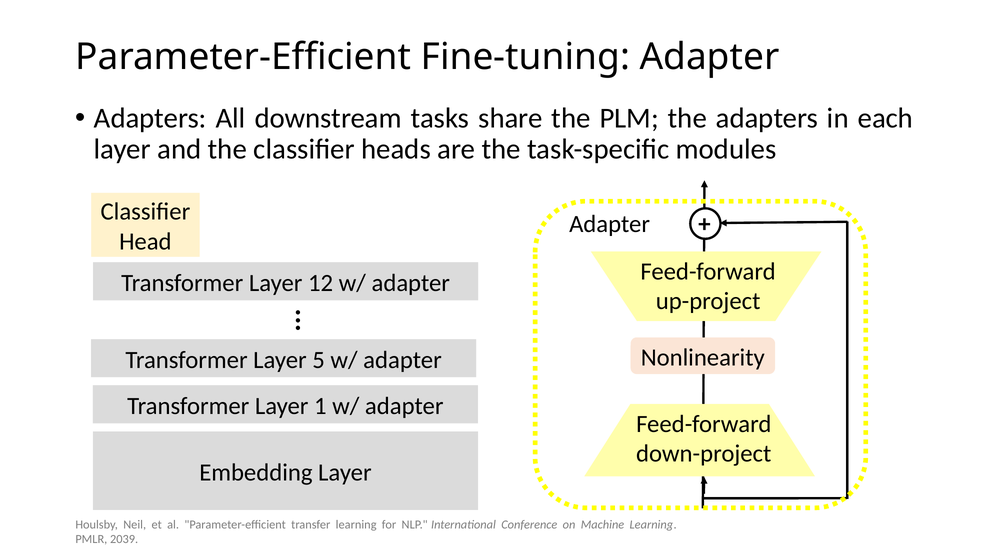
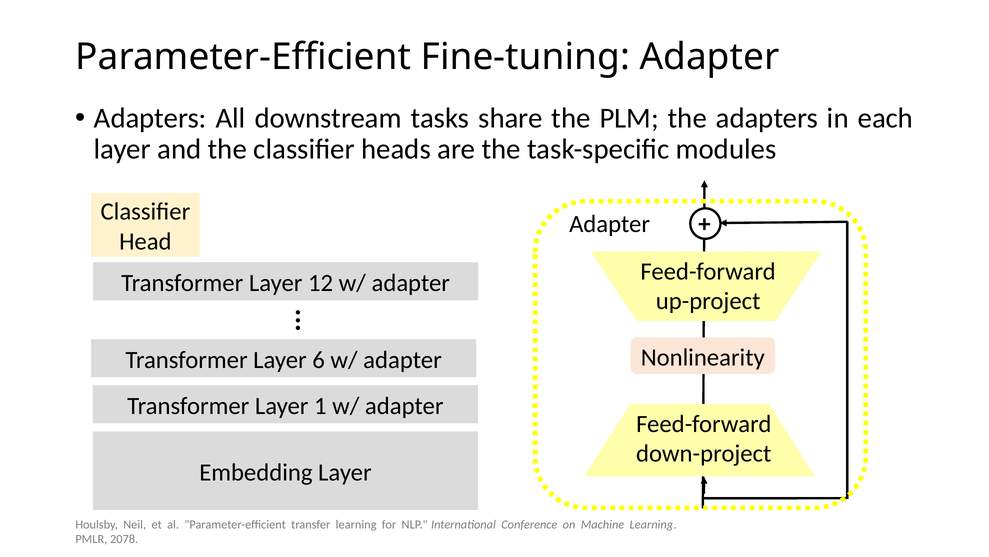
5: 5 -> 6
2039: 2039 -> 2078
